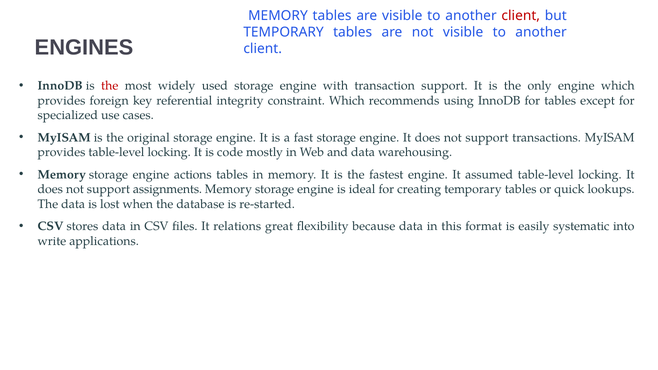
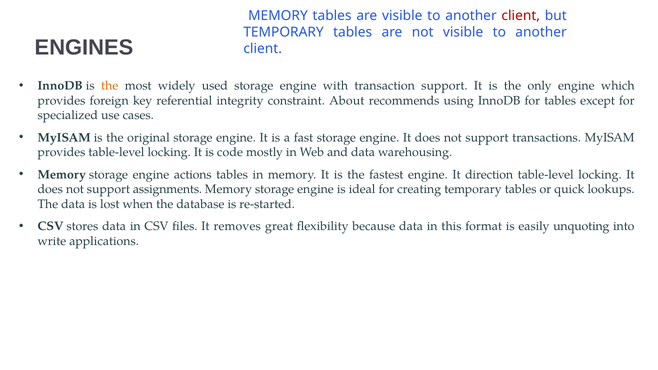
the at (110, 86) colour: red -> orange
constraint Which: Which -> About
assumed: assumed -> direction
relations: relations -> removes
systematic: systematic -> unquoting
